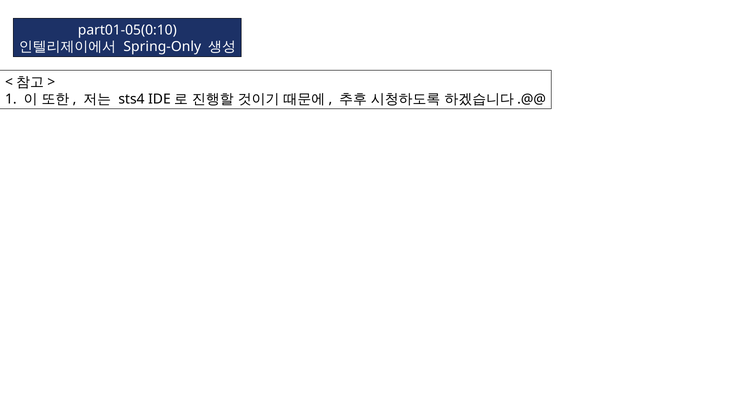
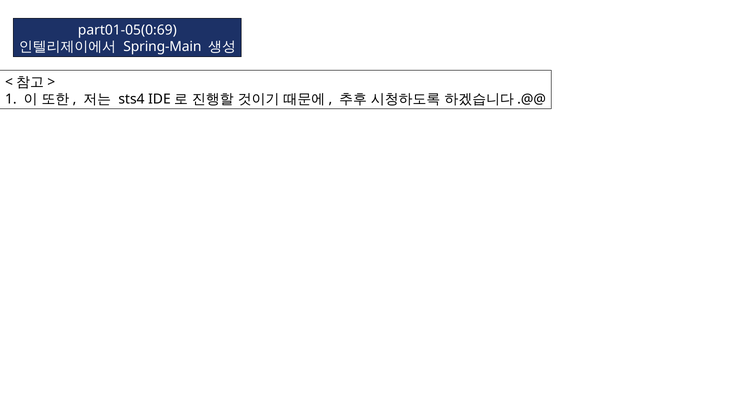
part01-05(0:10: part01-05(0:10 -> part01-05(0:69
Spring-Only: Spring-Only -> Spring-Main
